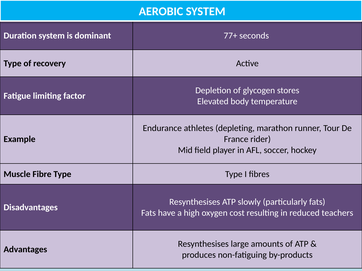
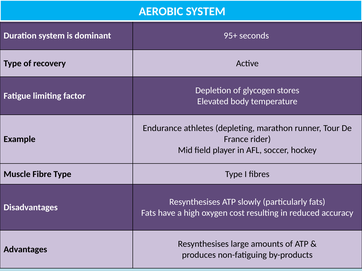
77+: 77+ -> 95+
teachers: teachers -> accuracy
